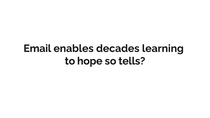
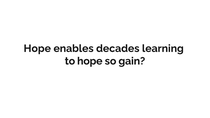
Email at (37, 49): Email -> Hope
tells: tells -> gain
